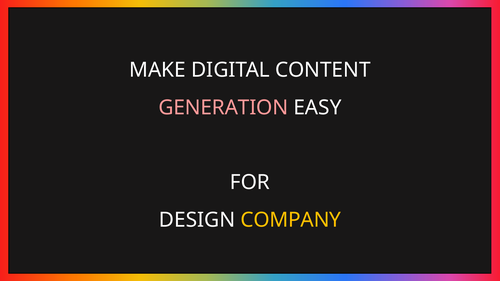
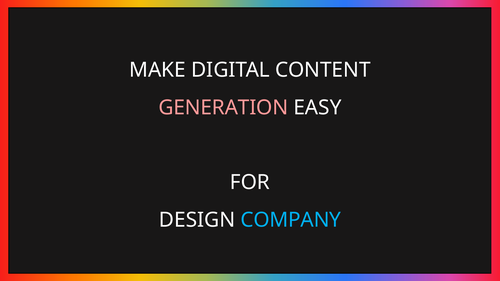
COMPANY colour: yellow -> light blue
